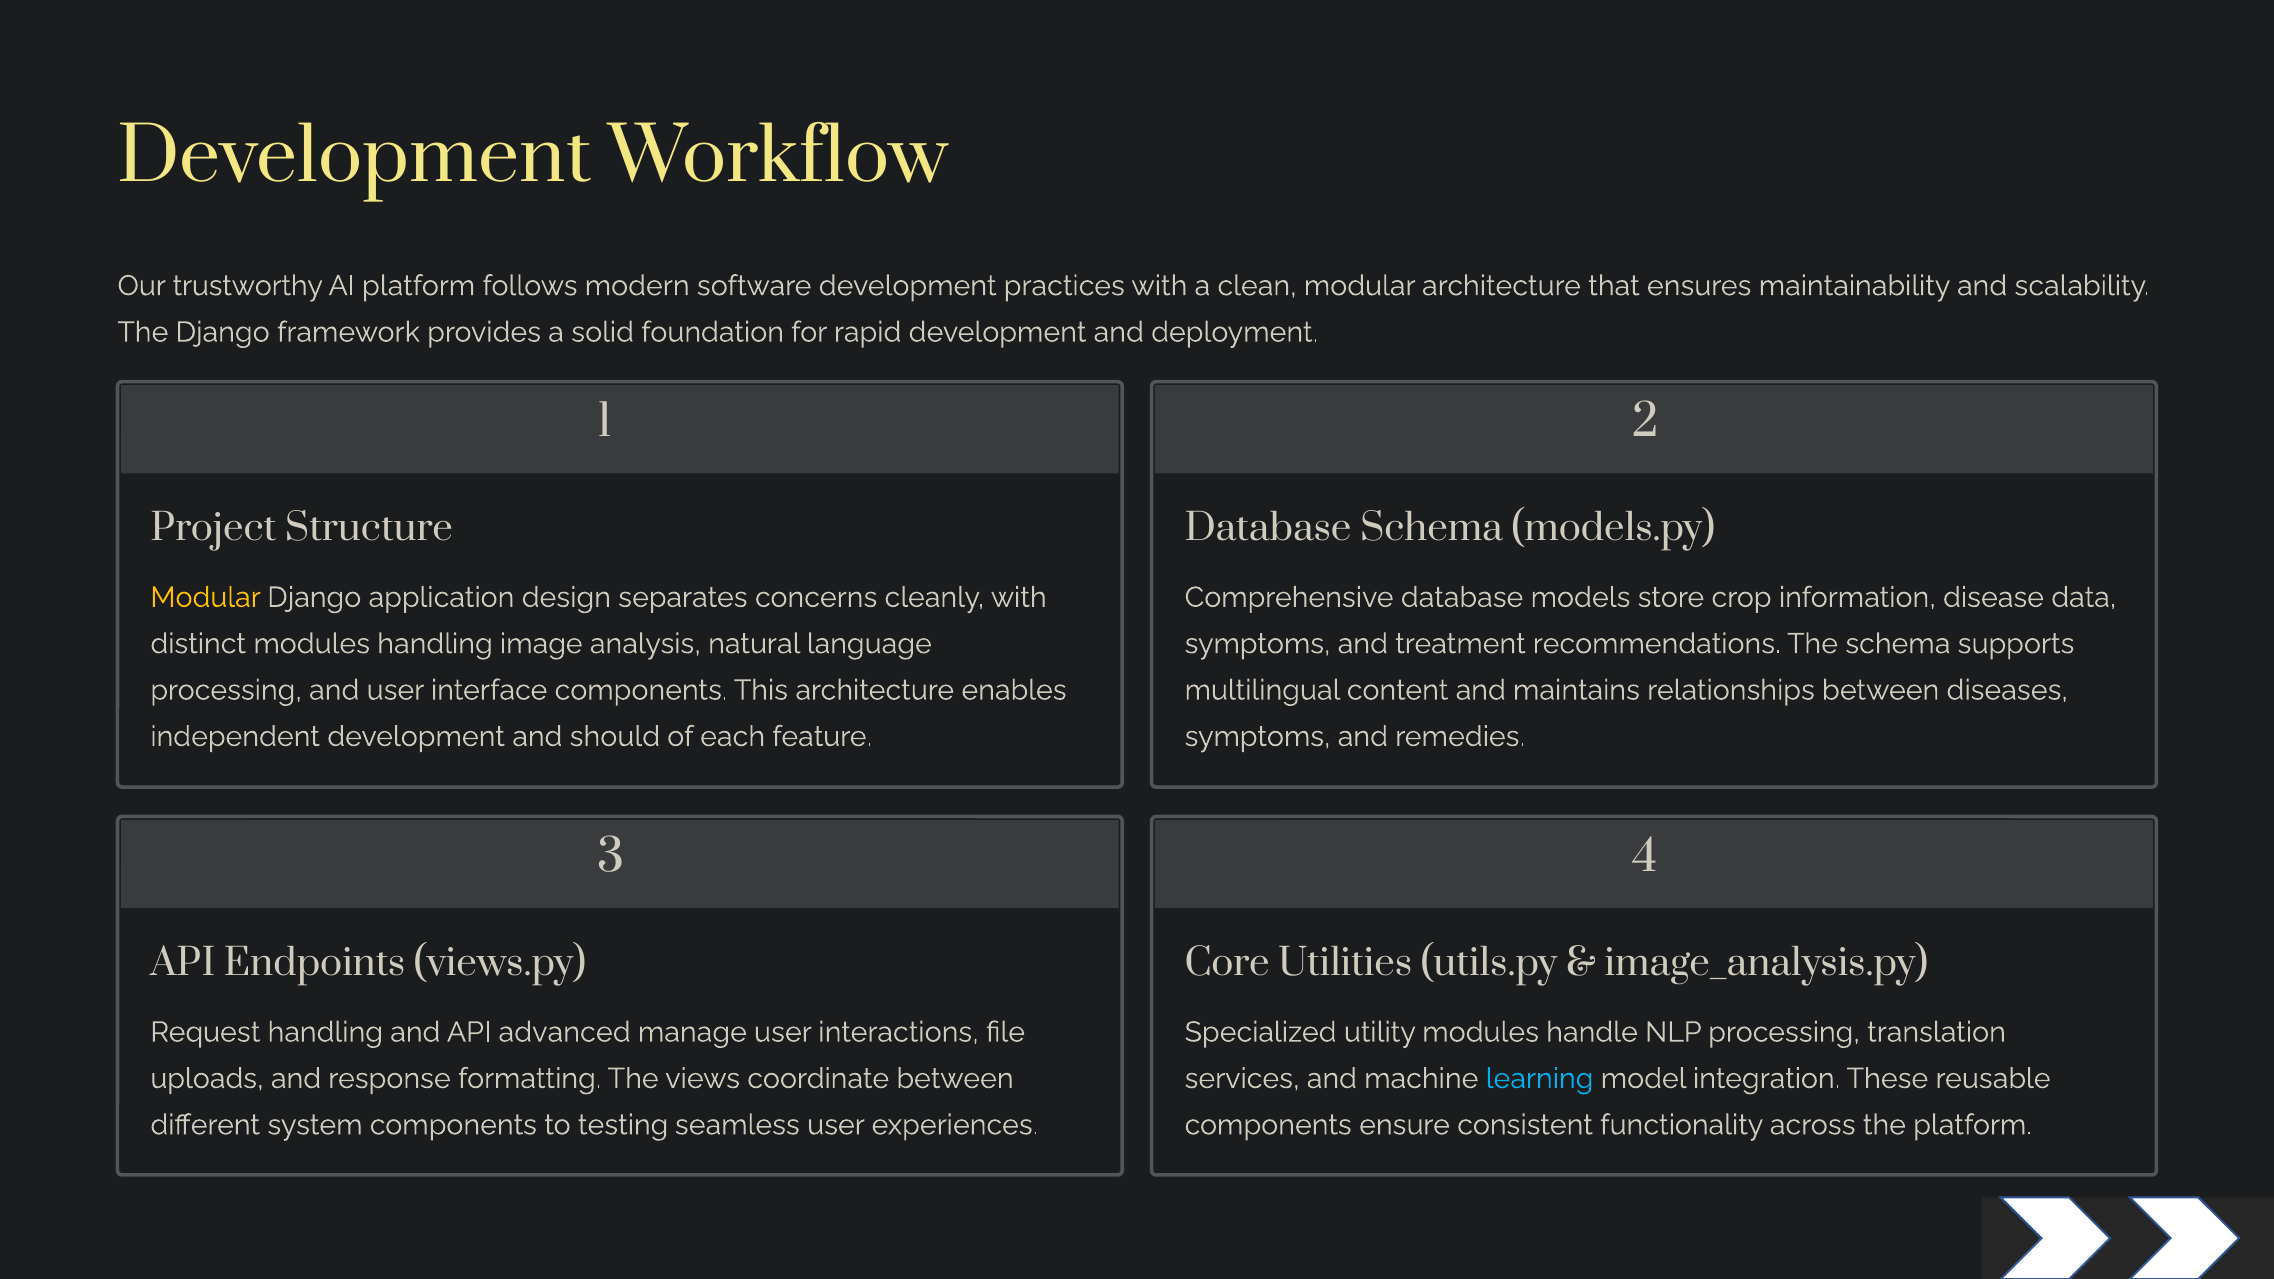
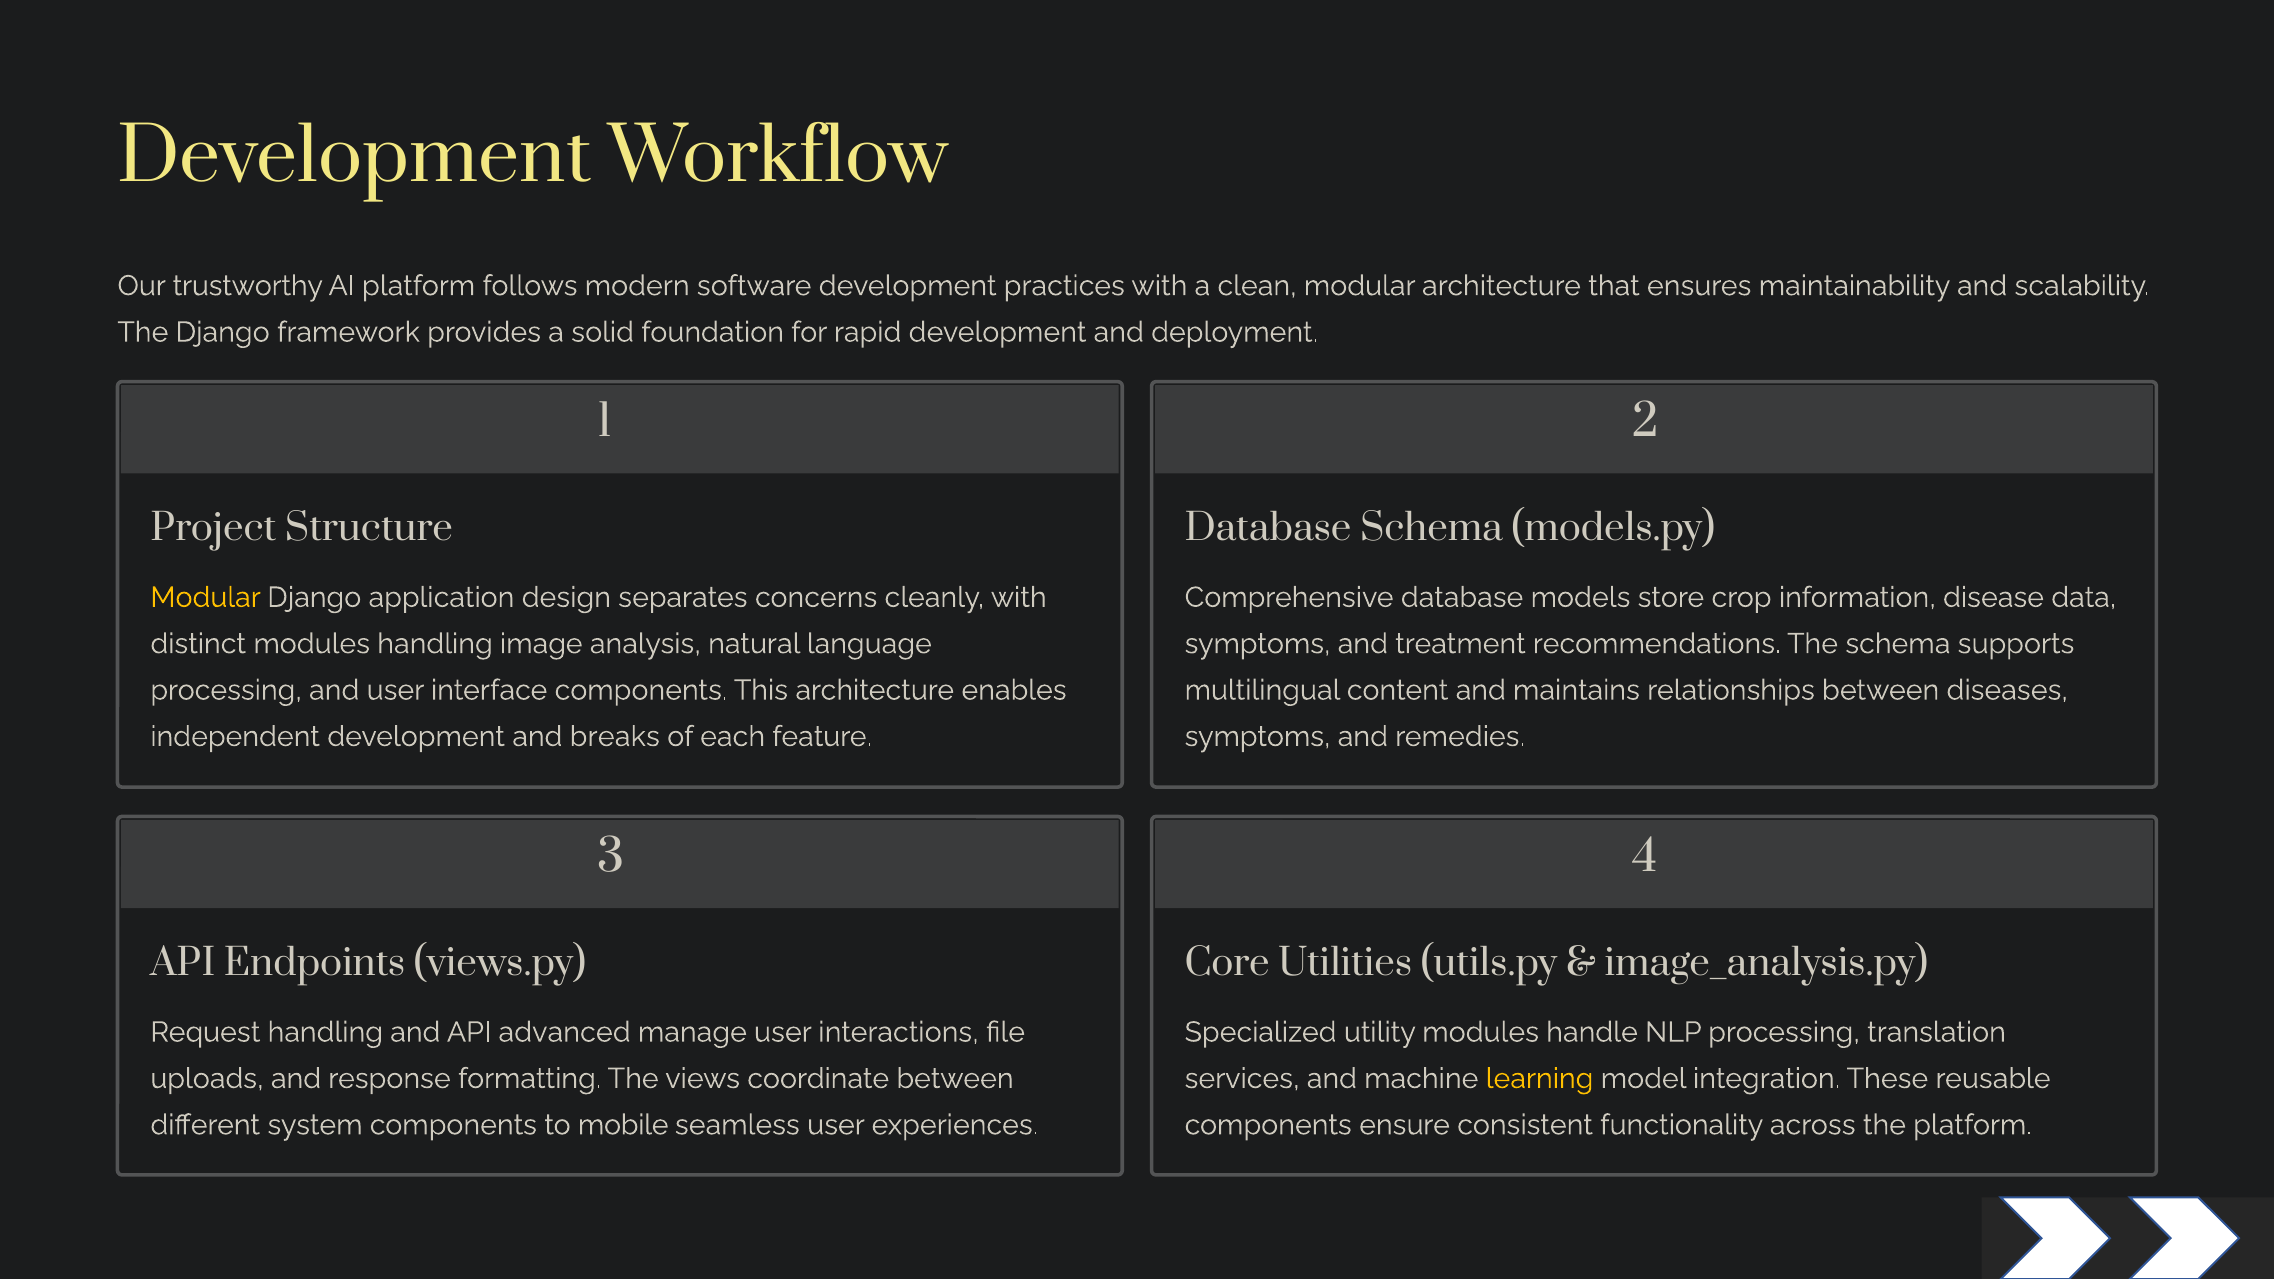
should: should -> breaks
learning colour: light blue -> yellow
testing: testing -> mobile
